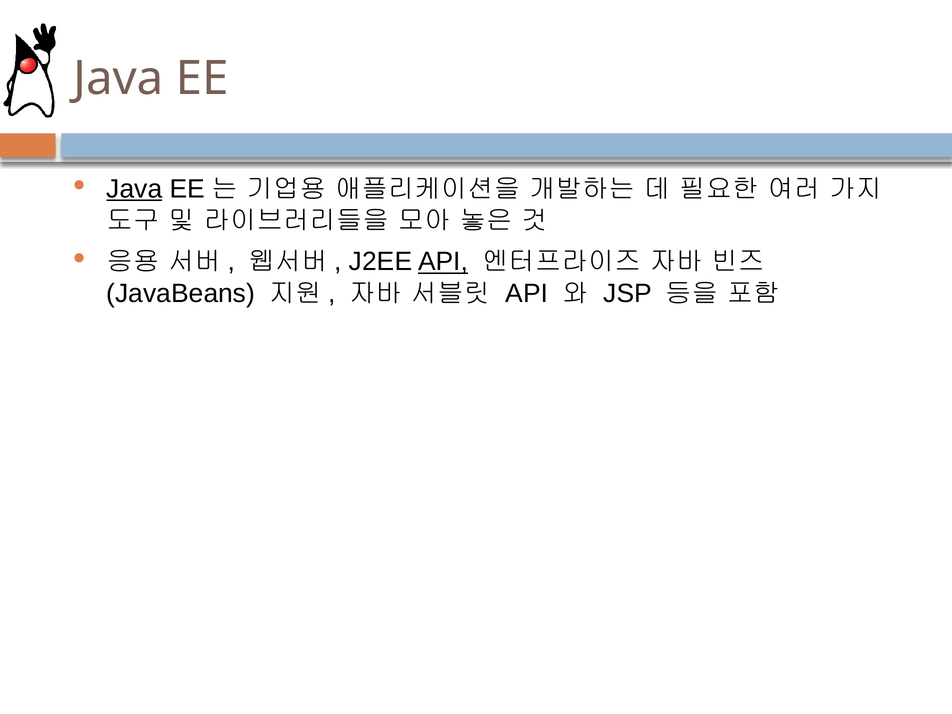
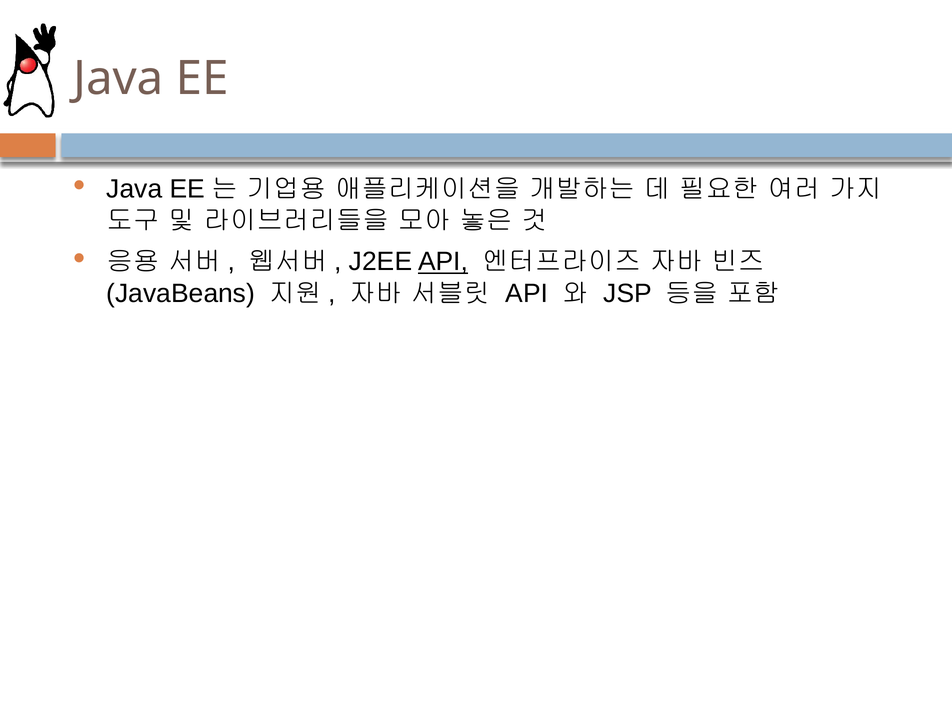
Java at (134, 189) underline: present -> none
